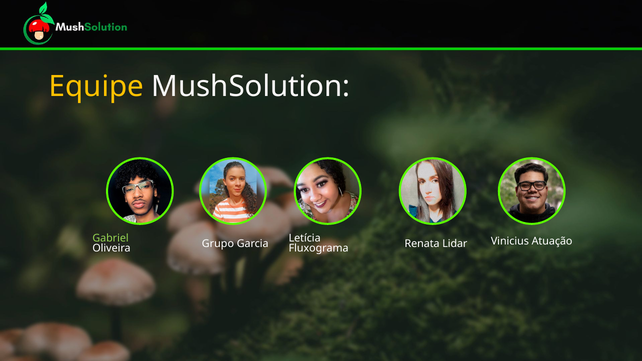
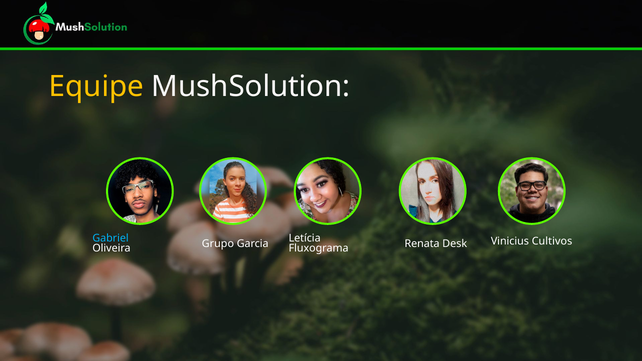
Gabriel colour: light green -> light blue
Lidar: Lidar -> Desk
Atuação: Atuação -> Cultivos
